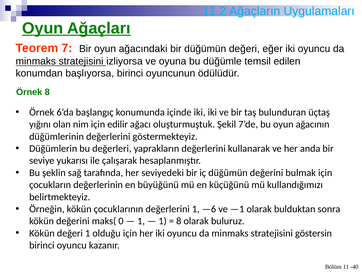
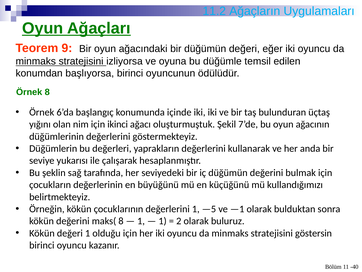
7: 7 -> 9
edilir: edilir -> ikinci
—6: —6 -> —5
maks( 0: 0 -> 8
8 at (179, 221): 8 -> 2
